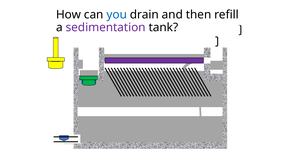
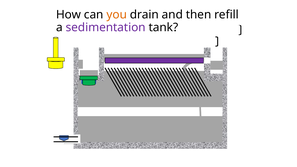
you colour: blue -> orange
